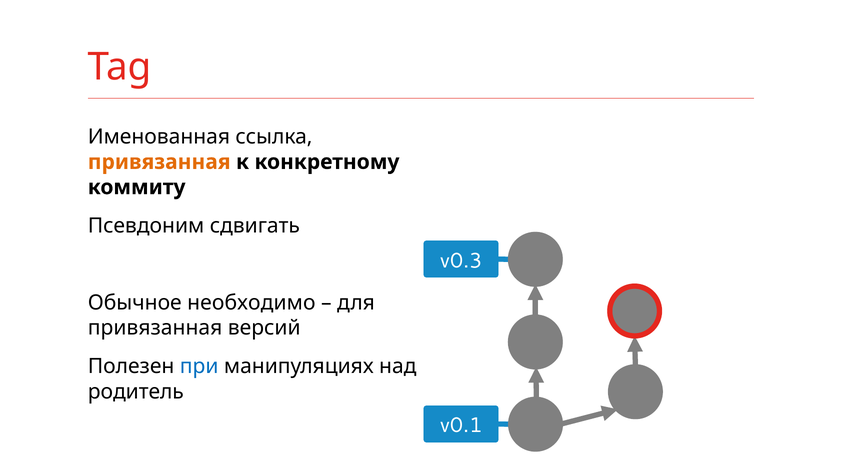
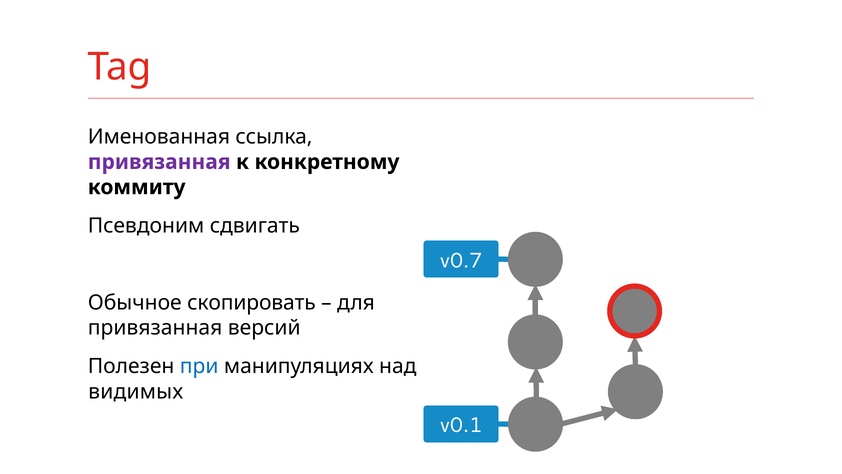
привязанная at (159, 162) colour: orange -> purple
v0.3: v0.3 -> v0.7
необходимо: необходимо -> скопировать
родитель: родитель -> видимых
